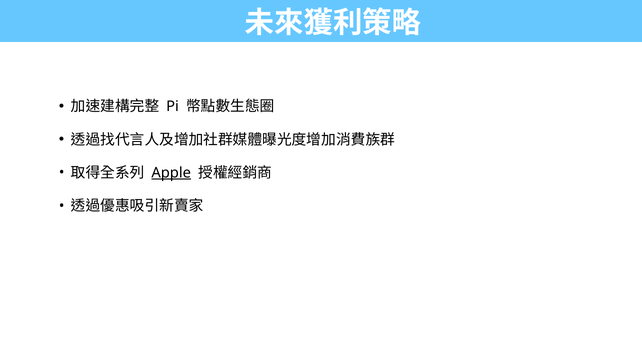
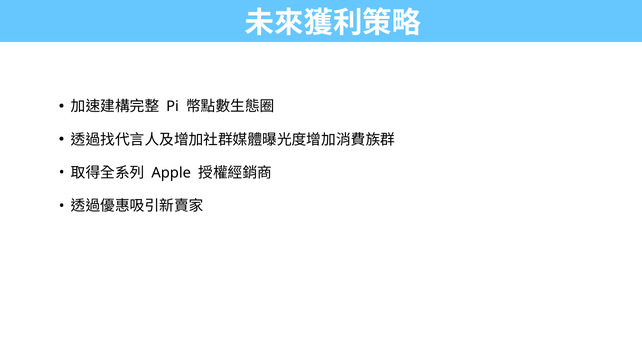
Apple underline: present -> none
